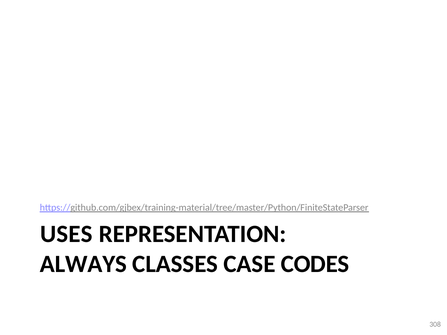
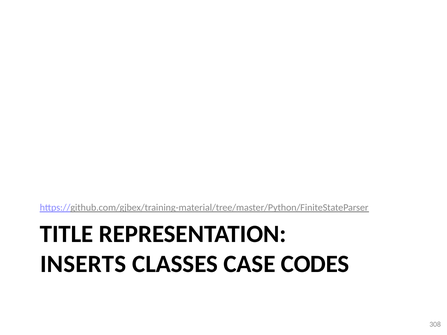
USES: USES -> TITLE
ALWAYS: ALWAYS -> INSERTS
